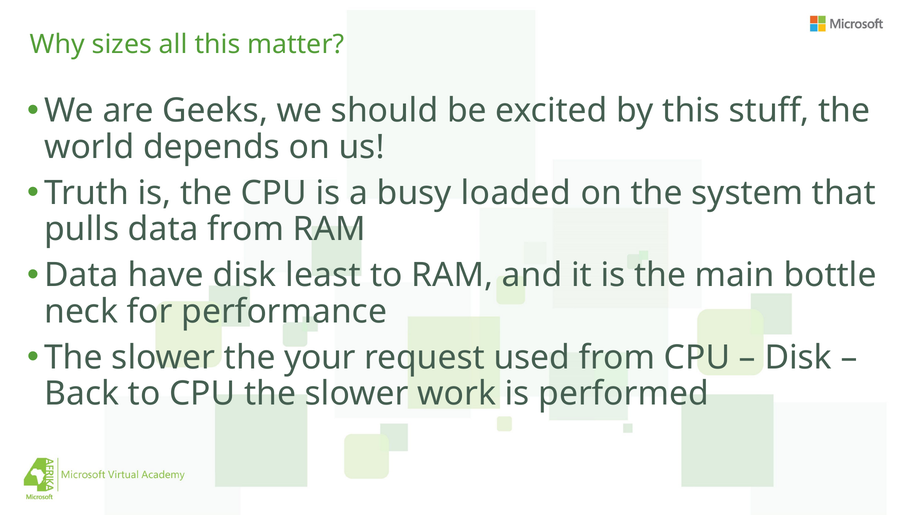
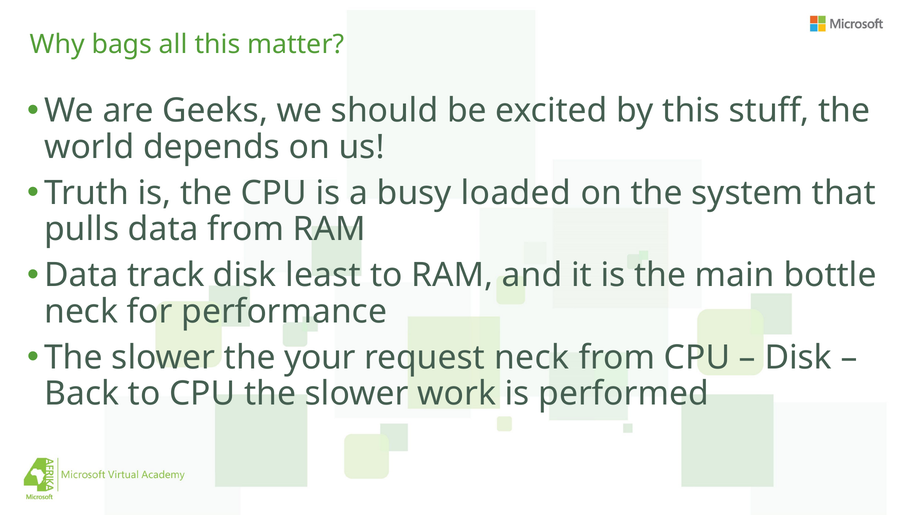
sizes: sizes -> bags
have: have -> track
request used: used -> neck
